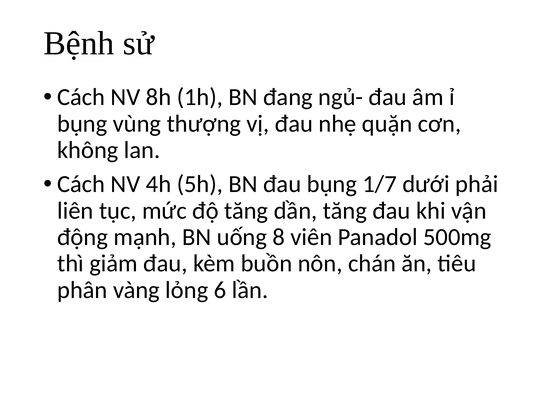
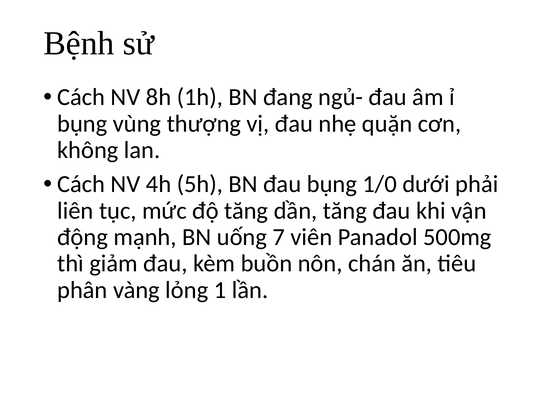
1/7: 1/7 -> 1/0
8: 8 -> 7
6: 6 -> 1
